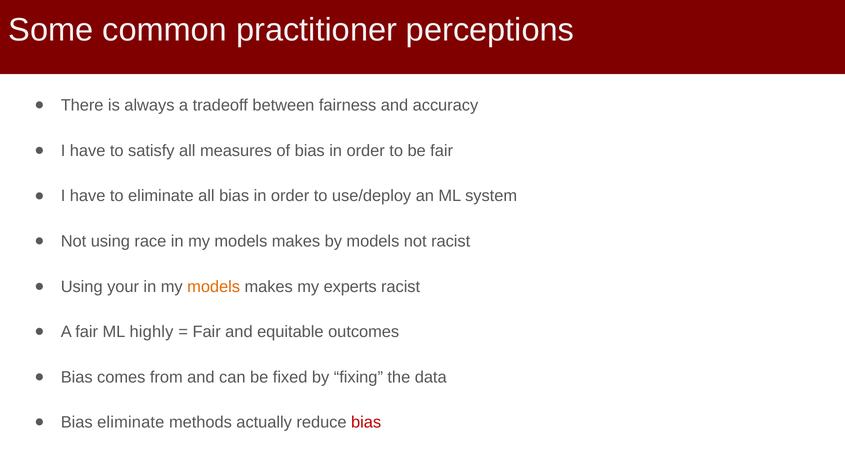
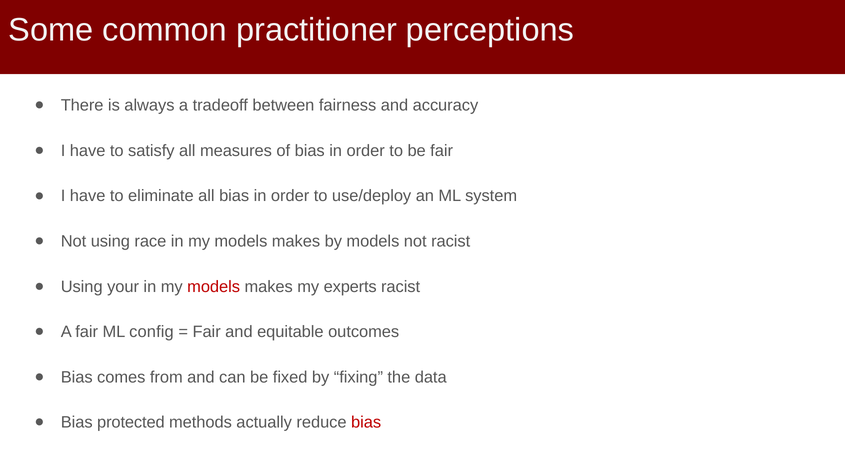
models at (214, 287) colour: orange -> red
highly: highly -> config
Bias eliminate: eliminate -> protected
